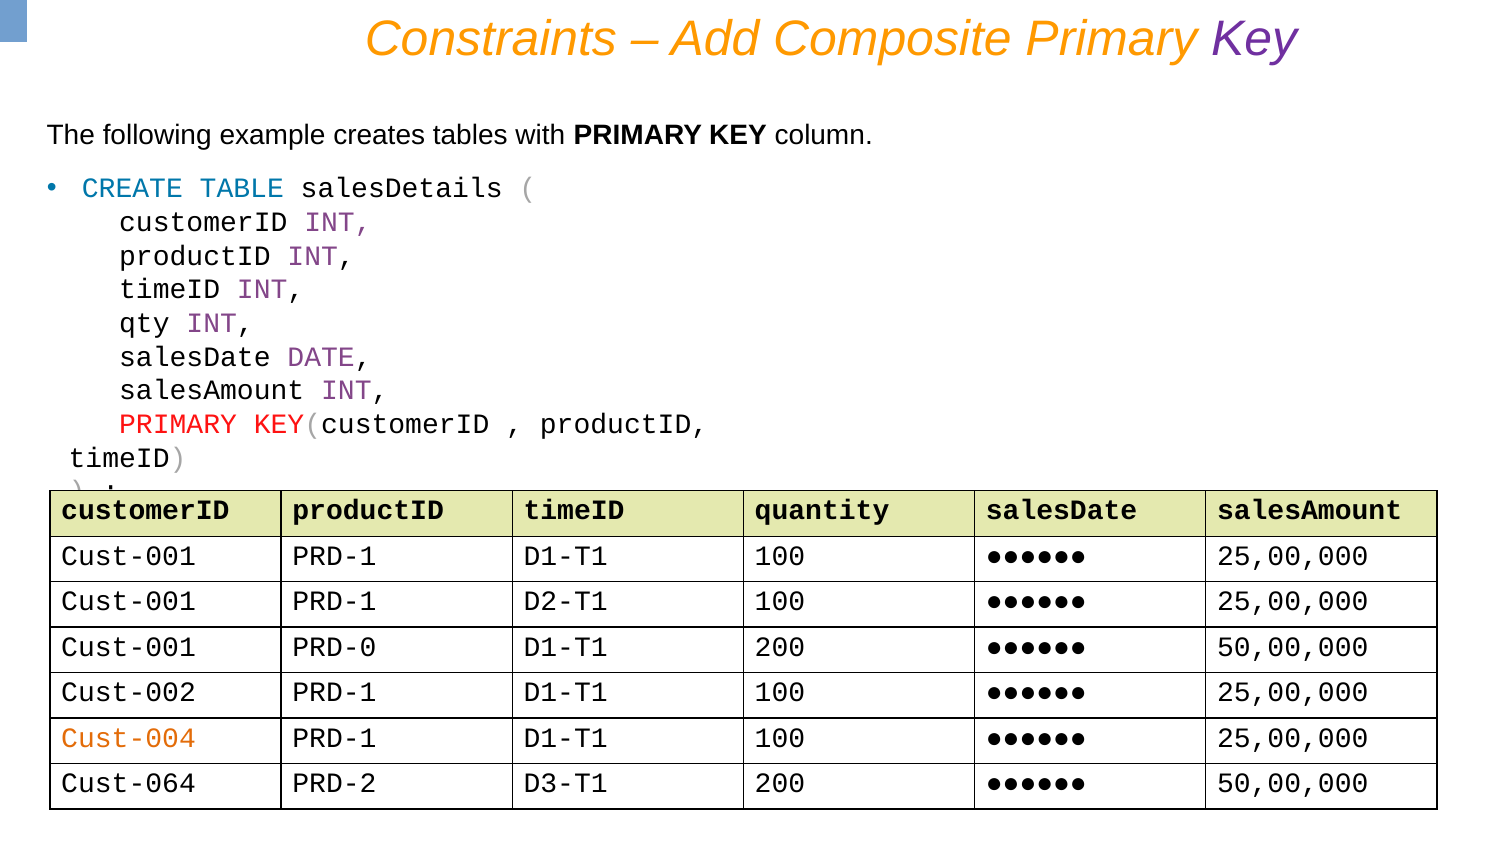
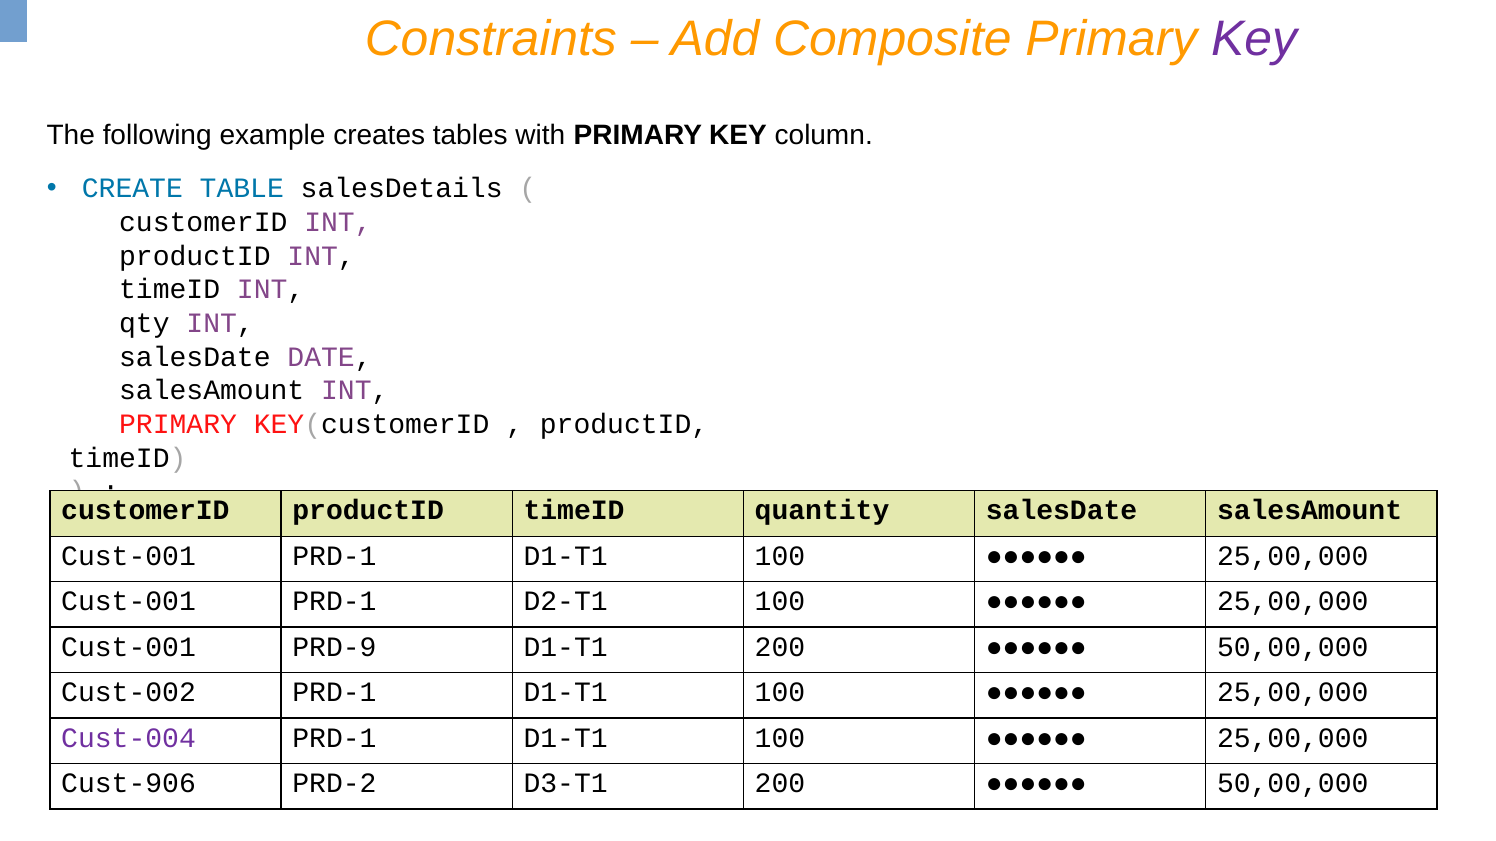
PRD-0: PRD-0 -> PRD-9
Cust-004 colour: orange -> purple
Cust-064: Cust-064 -> Cust-906
